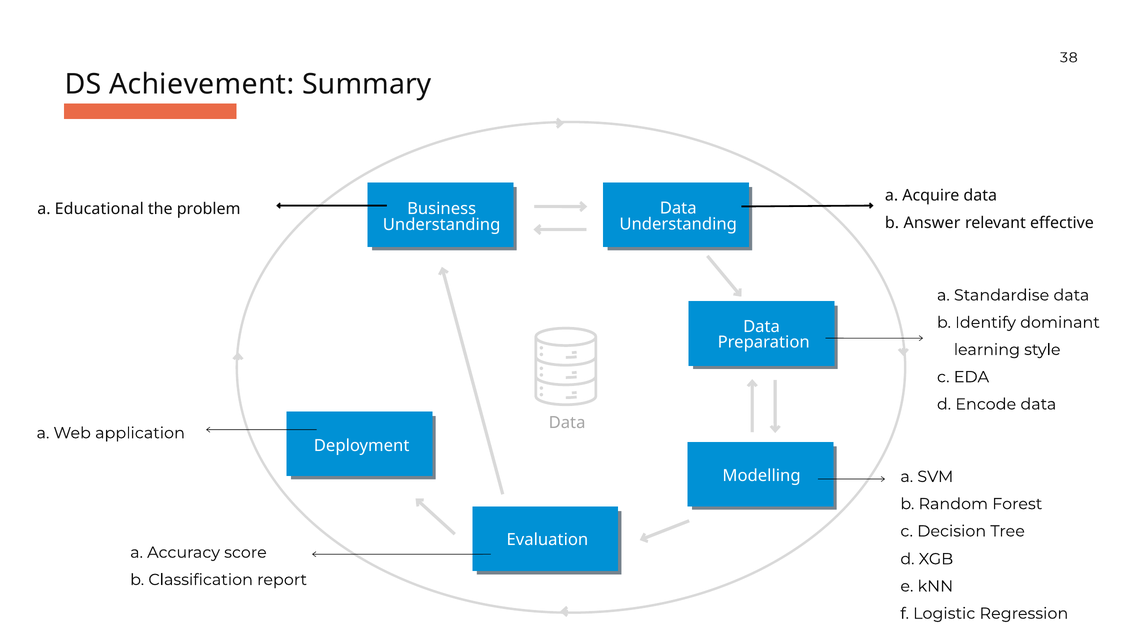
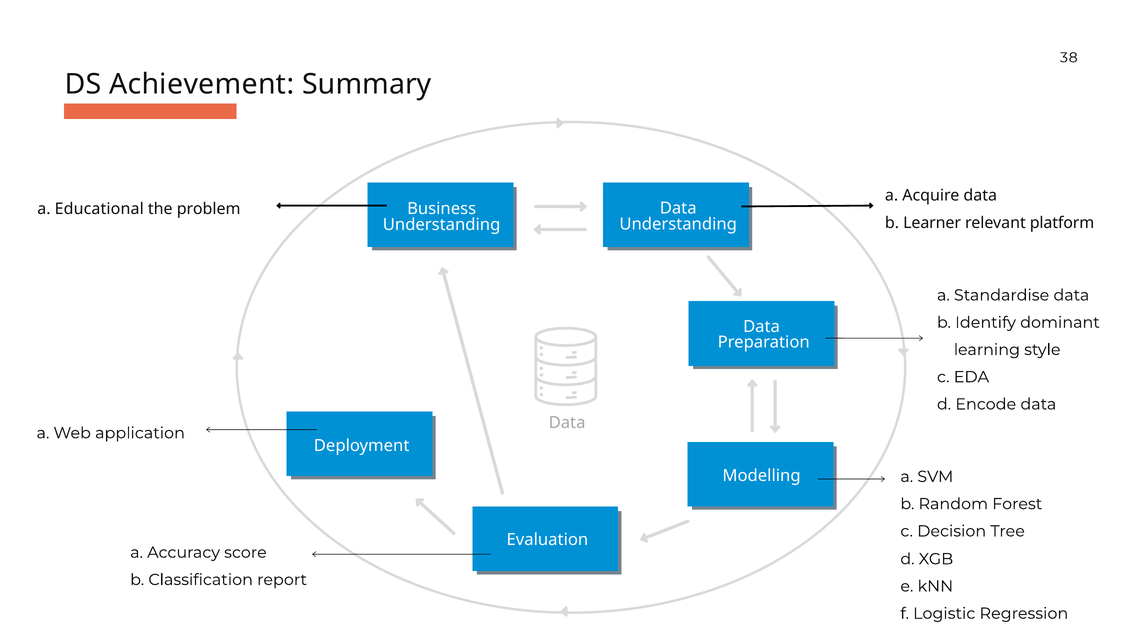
Answer: Answer -> Learner
effective: effective -> platform
